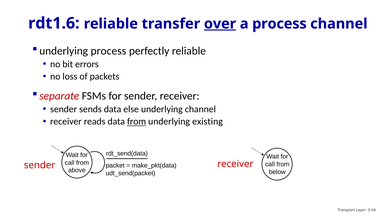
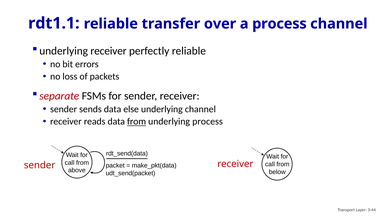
rdt1.6: rdt1.6 -> rdt1.1
over underline: present -> none
underlying process: process -> receiver
underlying existing: existing -> process
